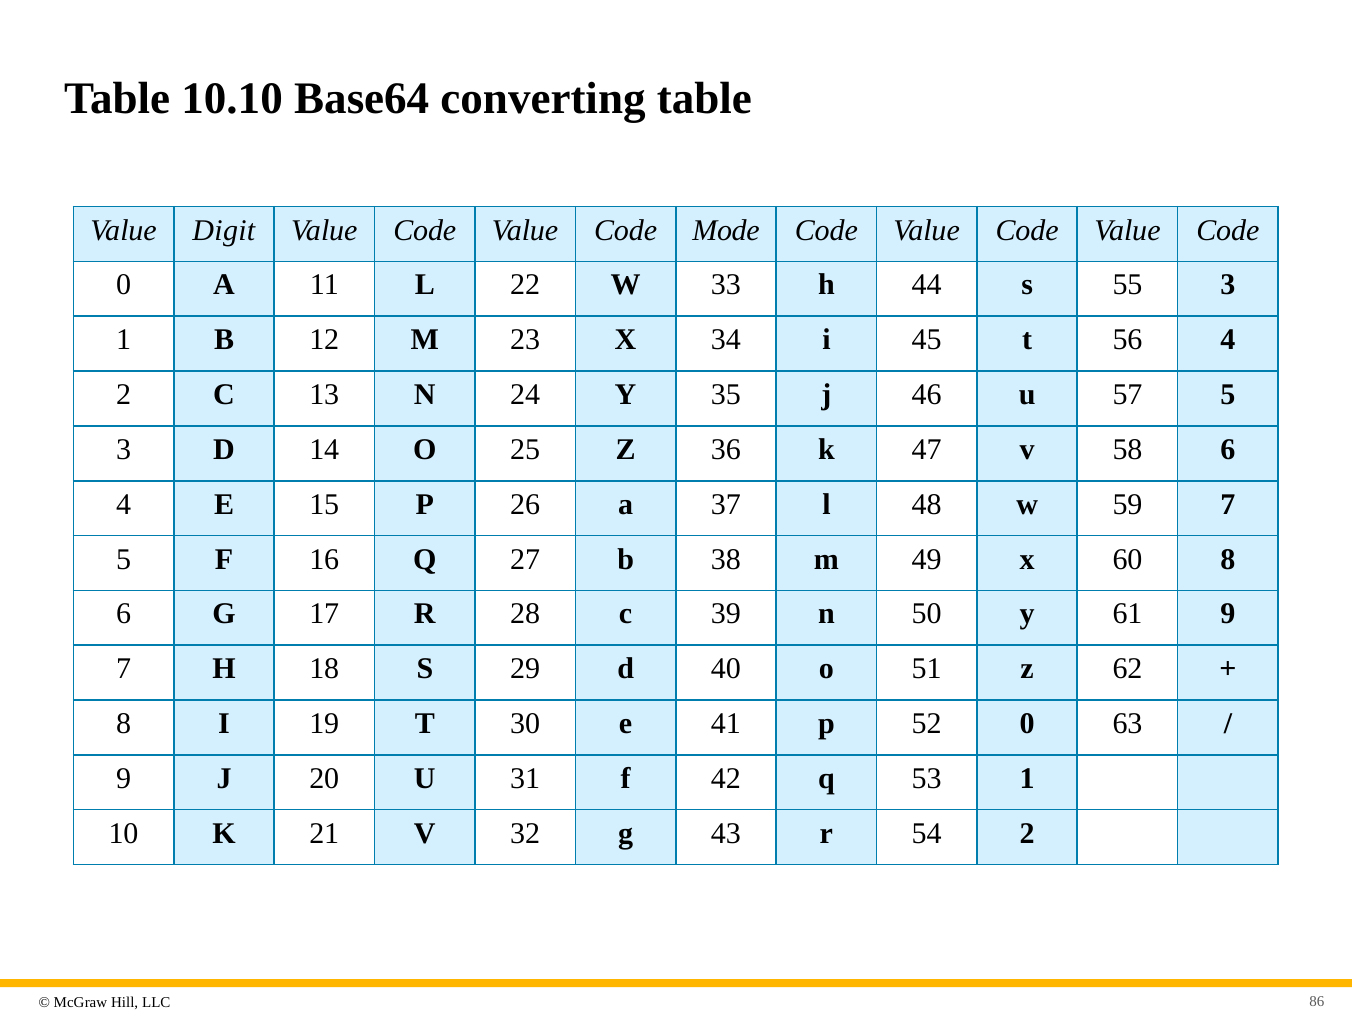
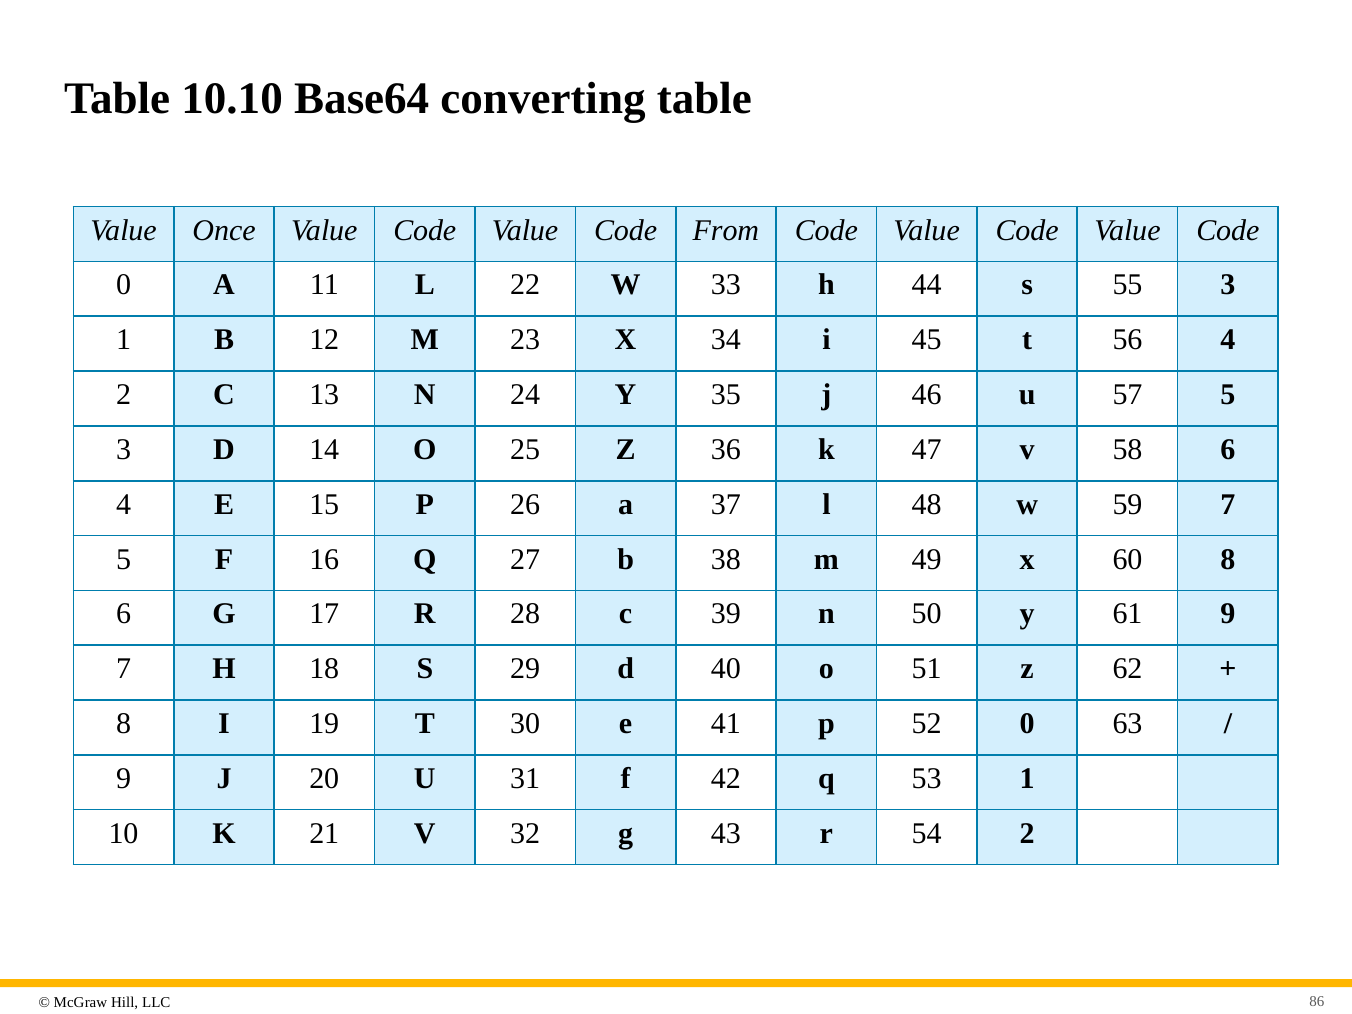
Digit: Digit -> Once
Mode: Mode -> From
